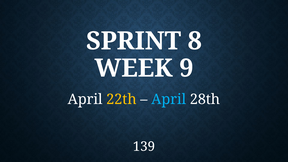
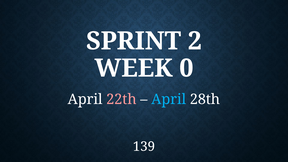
8: 8 -> 2
9: 9 -> 0
22th colour: yellow -> pink
